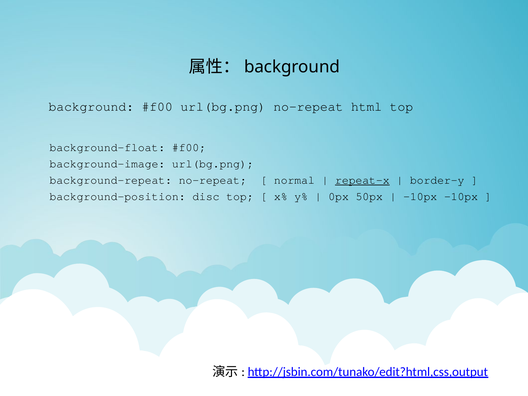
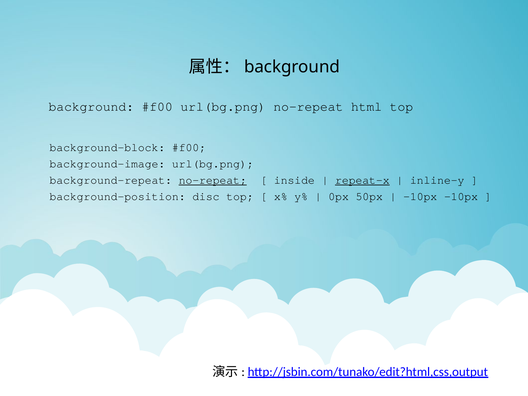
background-float: background-float -> background-block
no-repeat at (213, 180) underline: none -> present
normal: normal -> inside
border-y: border-y -> inline-y
